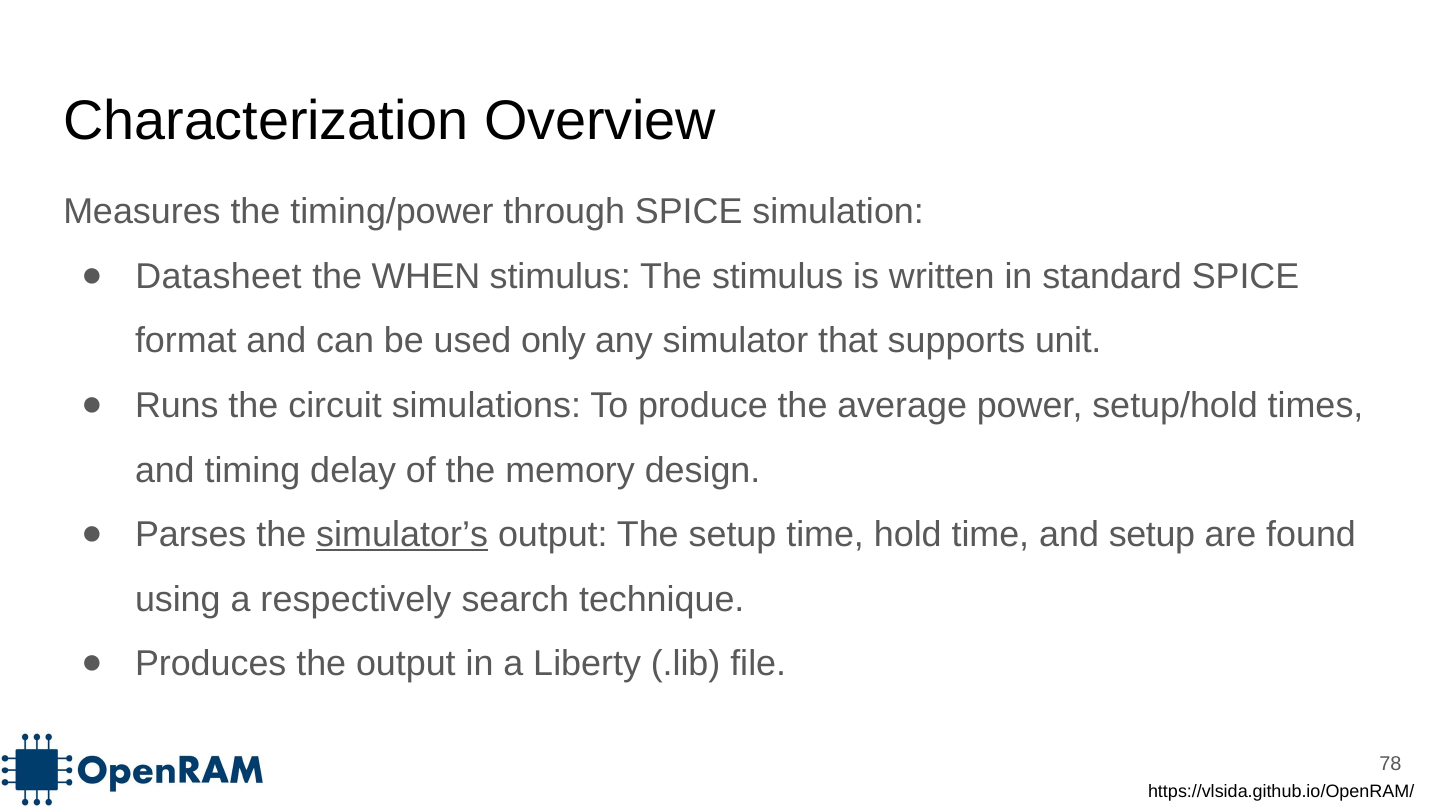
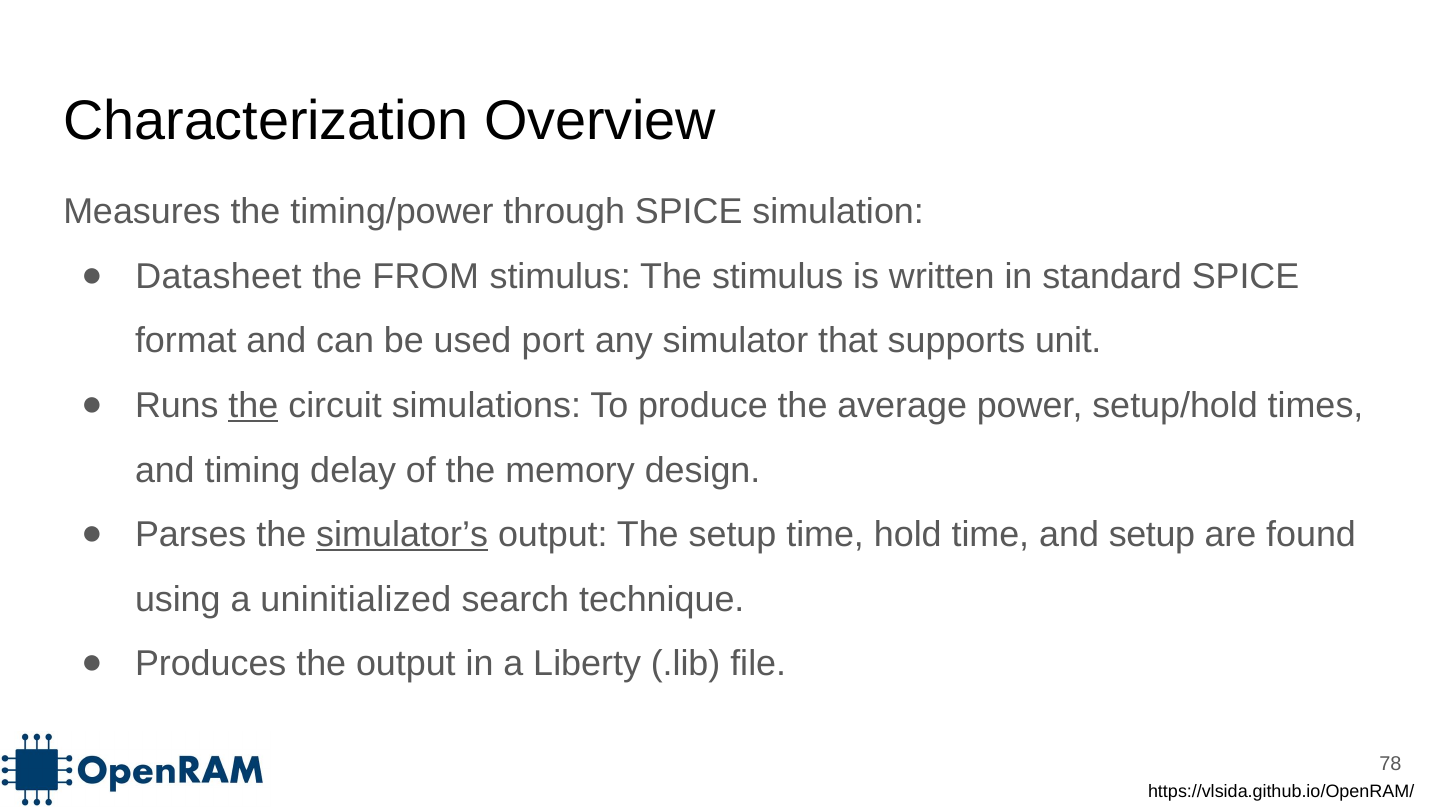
WHEN: WHEN -> FROM
only: only -> port
the at (253, 406) underline: none -> present
respectively: respectively -> uninitialized
